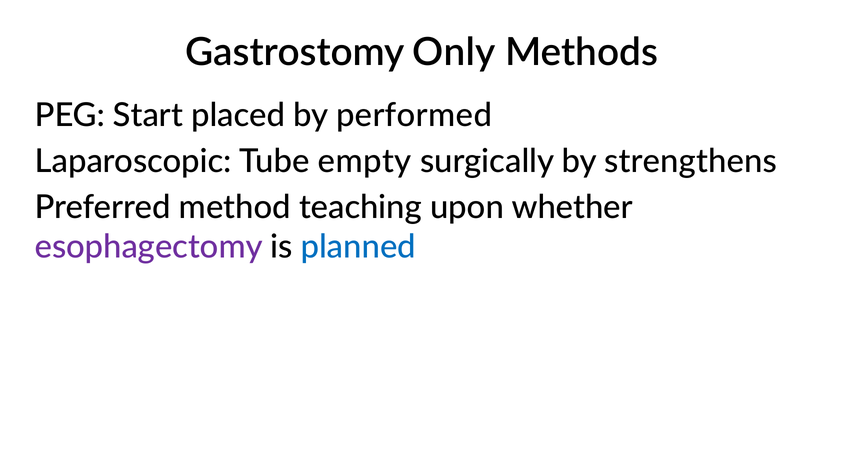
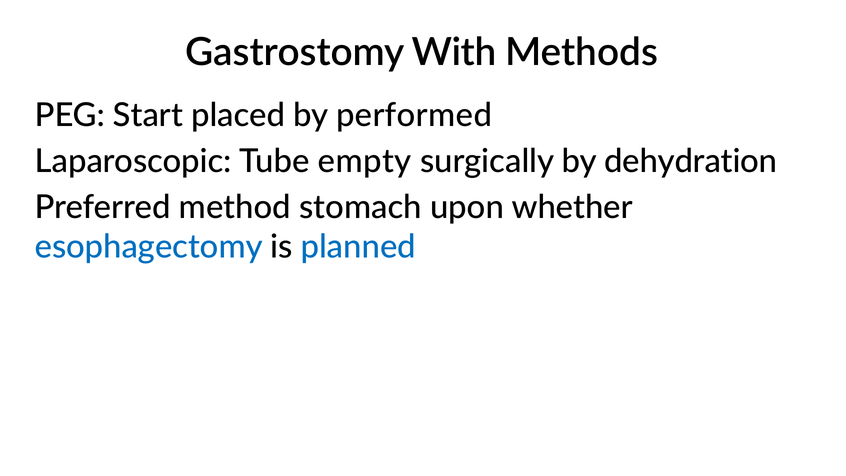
Only: Only -> With
strengthens: strengthens -> dehydration
teaching: teaching -> stomach
esophagectomy colour: purple -> blue
